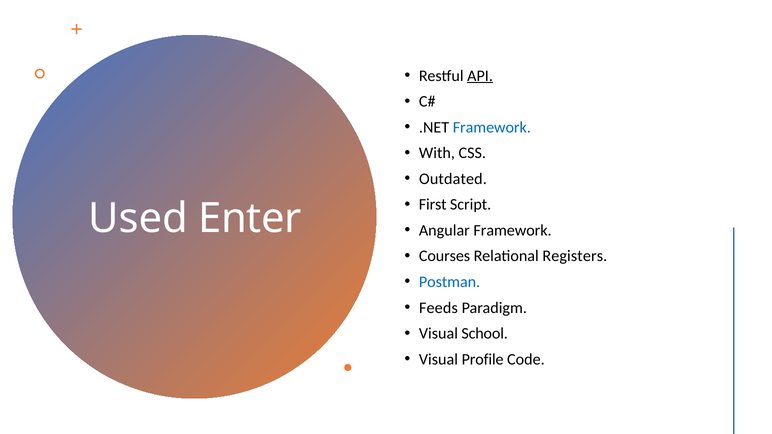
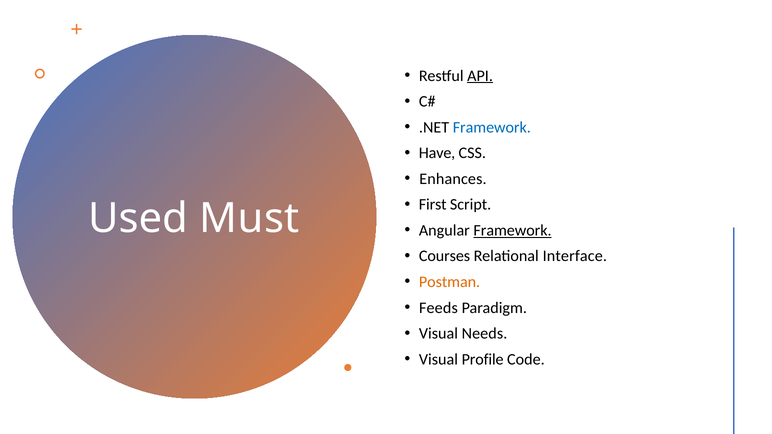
With: With -> Have
Outdated: Outdated -> Enhances
Enter: Enter -> Must
Framework at (513, 231) underline: none -> present
Registers: Registers -> Interface
Postman colour: blue -> orange
School: School -> Needs
